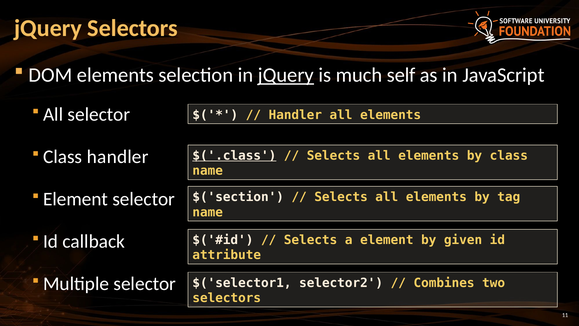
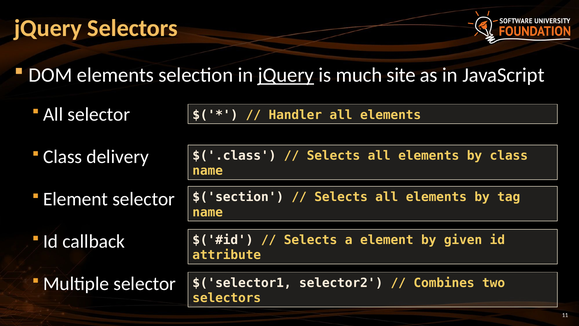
self: self -> site
Class handler: handler -> delivery
$('.class underline: present -> none
